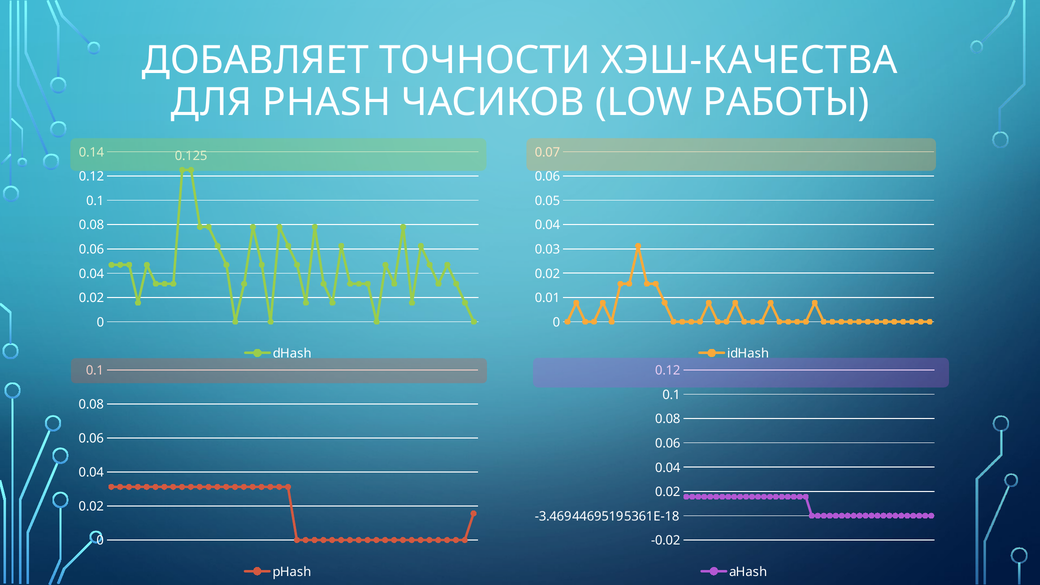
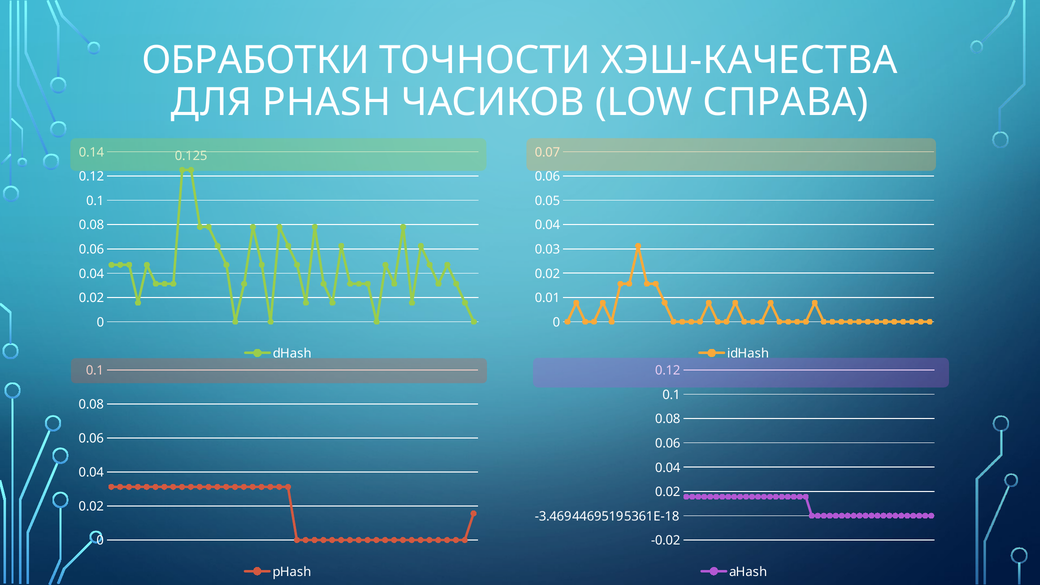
ДОБАВЛЯЕТ: ДОБАВЛЯЕТ -> ОБРАБОТКИ
РАБОТЫ: РАБОТЫ -> СПРАВА
